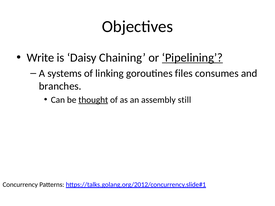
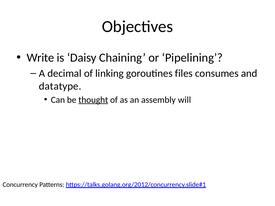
Pipelining underline: present -> none
systems: systems -> decimal
branches: branches -> datatype
still: still -> will
